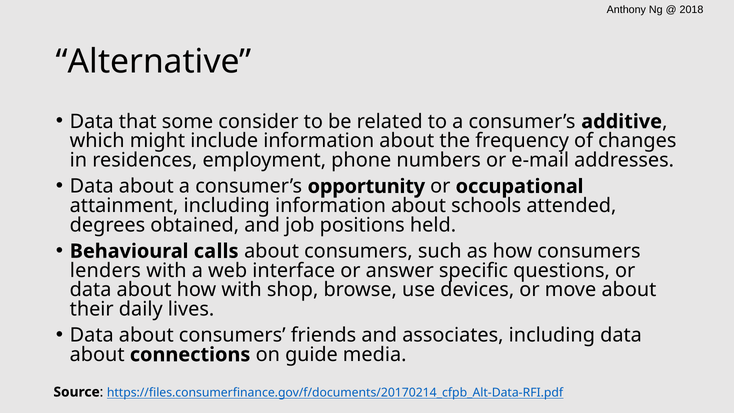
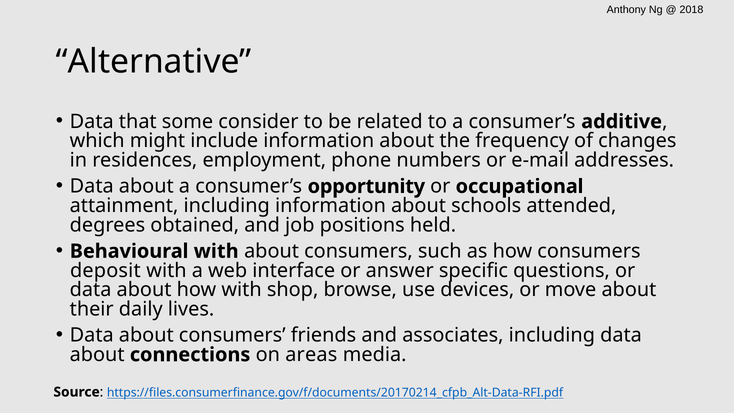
Behavioural calls: calls -> with
lenders: lenders -> deposit
guide: guide -> areas
